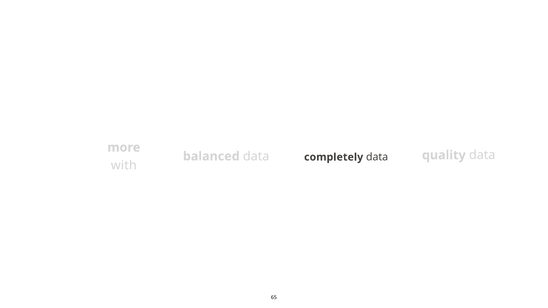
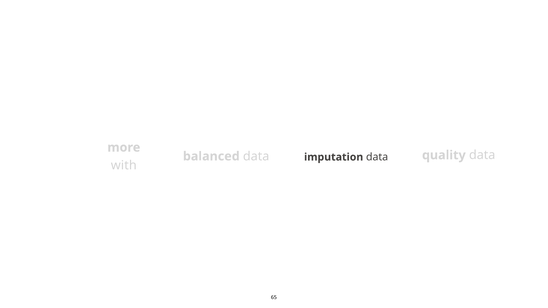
completely: completely -> imputation
